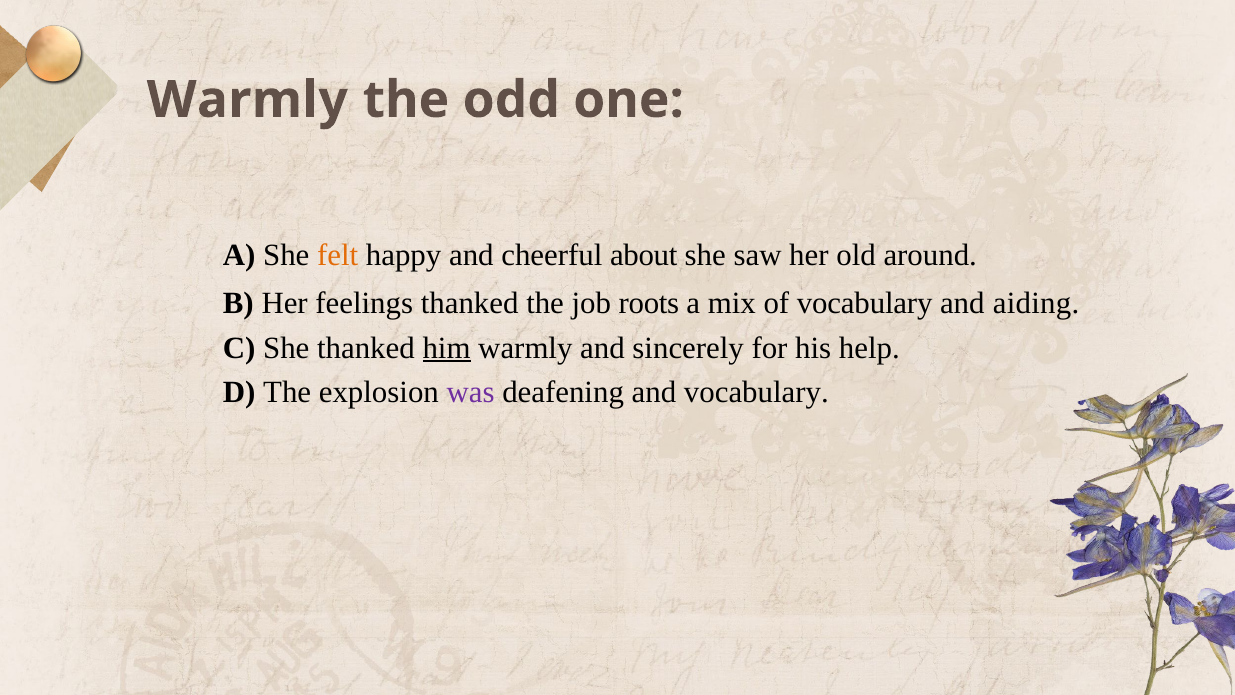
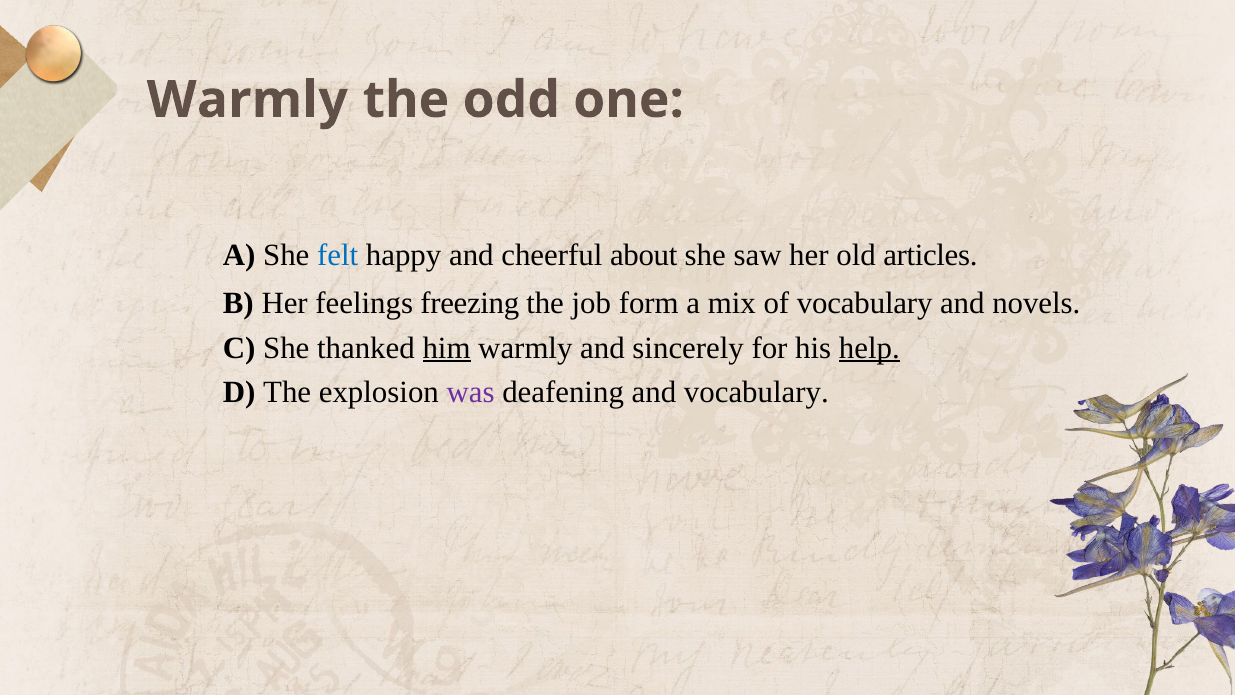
felt colour: orange -> blue
around: around -> articles
feelings thanked: thanked -> freezing
roots: roots -> form
aiding: aiding -> novels
help underline: none -> present
